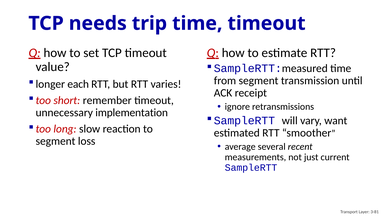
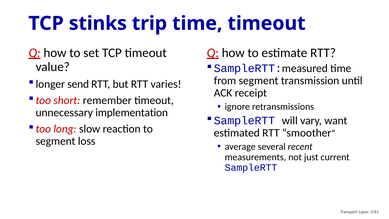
needs: needs -> stinks
each: each -> send
